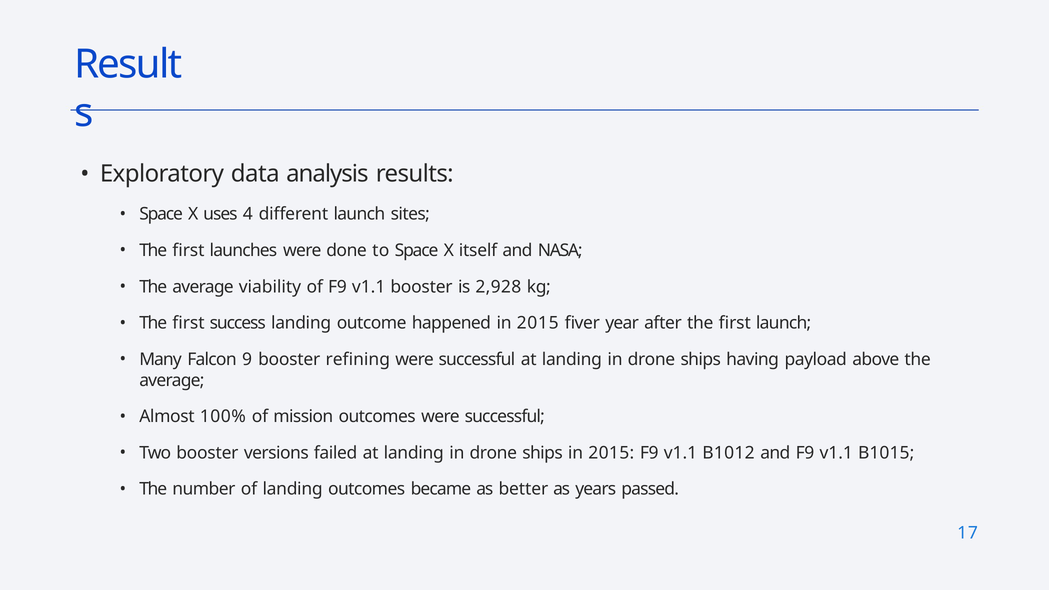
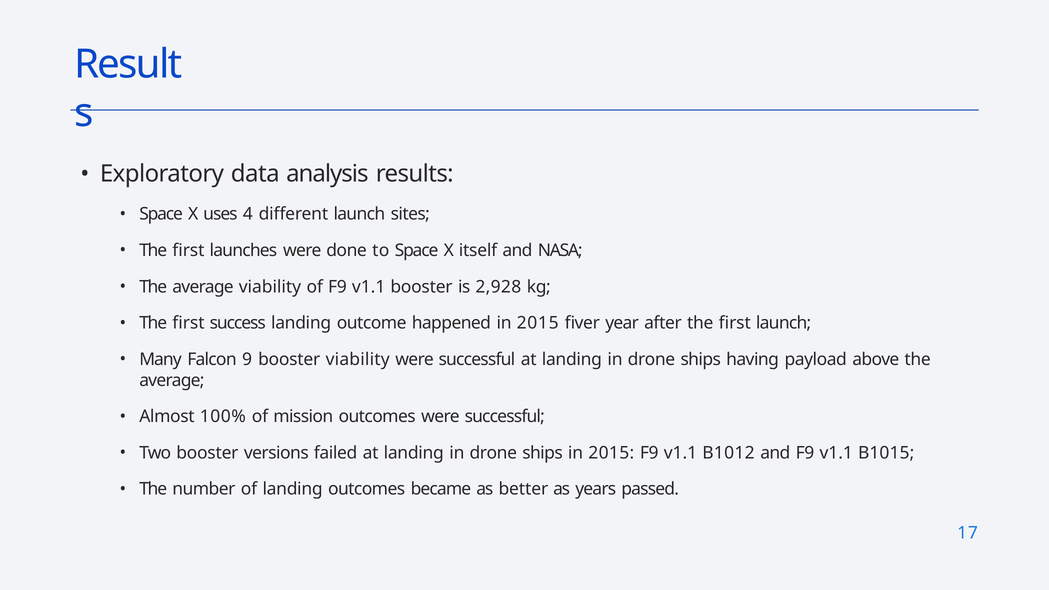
booster refining: refining -> viability
